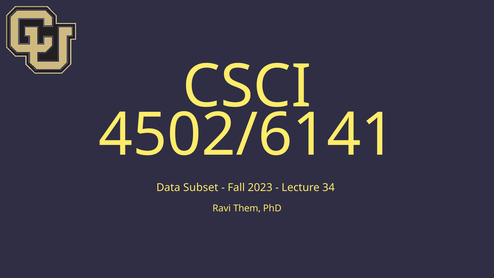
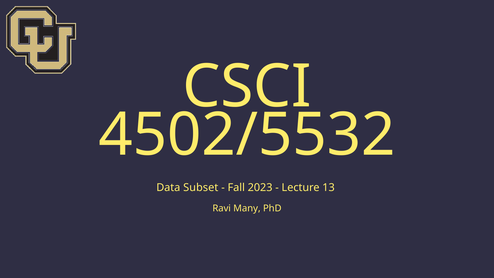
4502/6141: 4502/6141 -> 4502/5532
34: 34 -> 13
Them: Them -> Many
